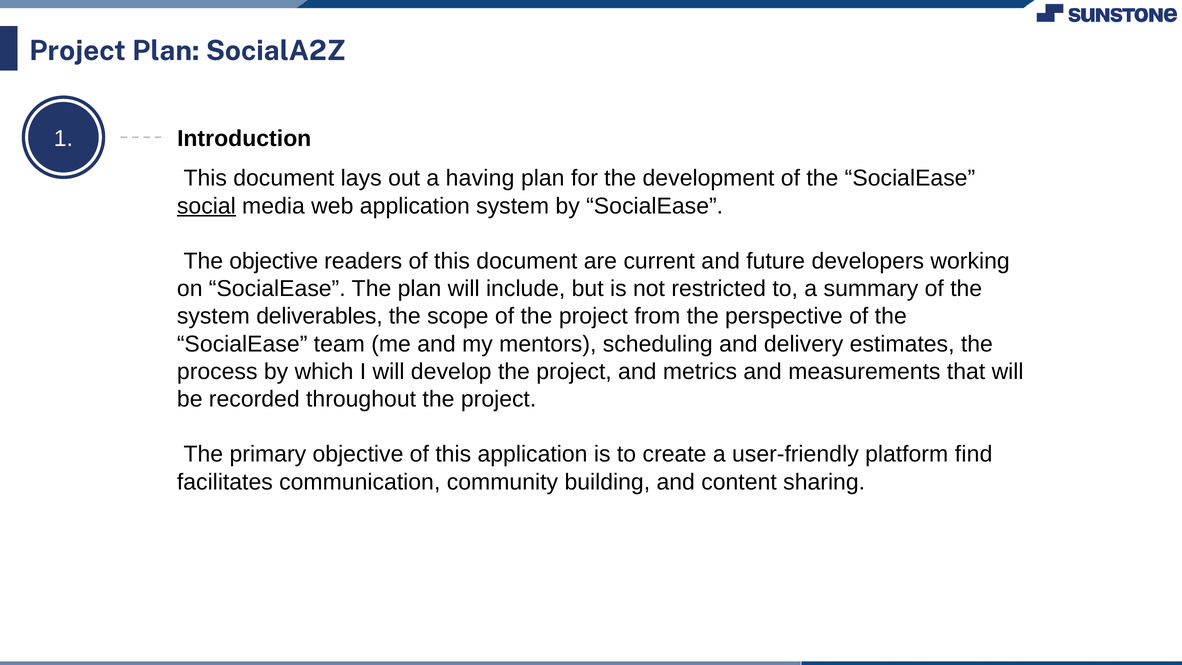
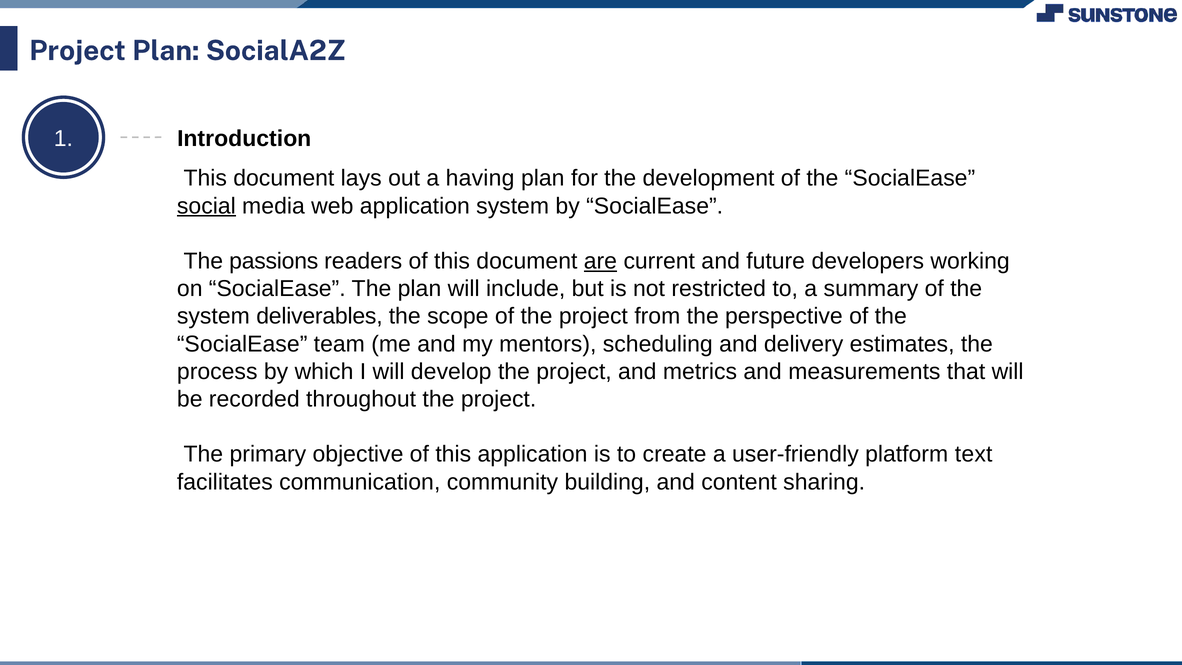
objective at (274, 261): objective -> passions
are underline: none -> present
find: find -> text
